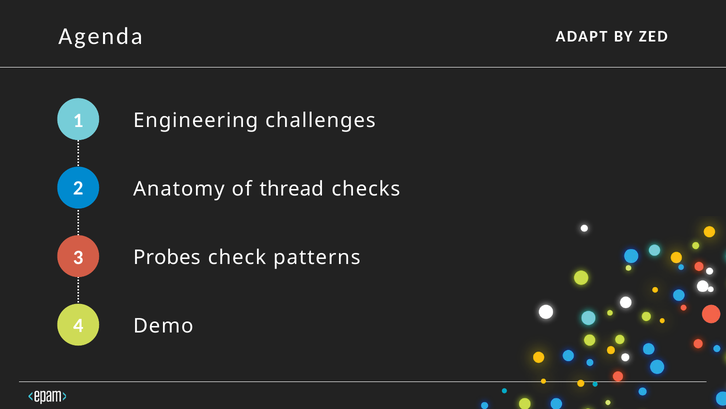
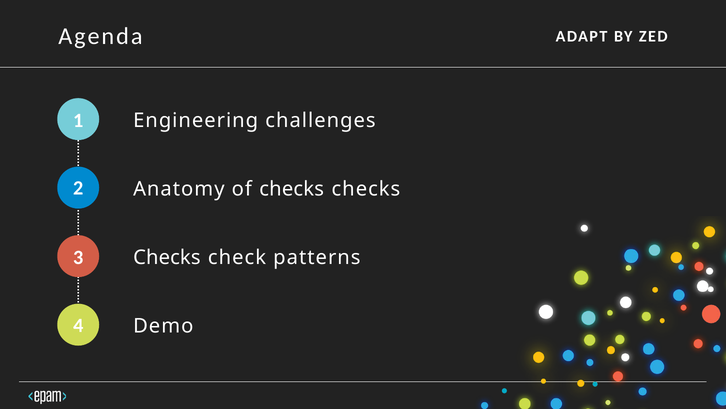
of thread: thread -> checks
Probes at (167, 257): Probes -> Checks
